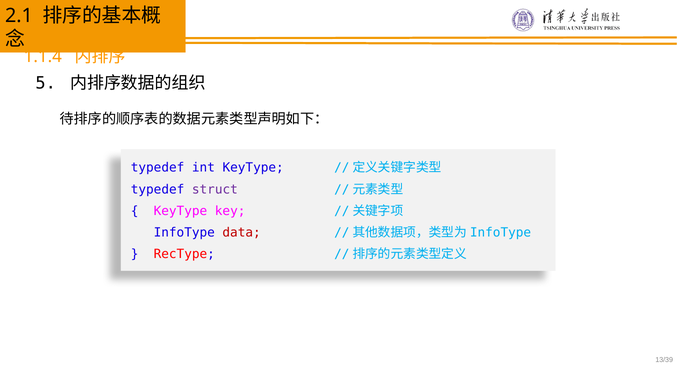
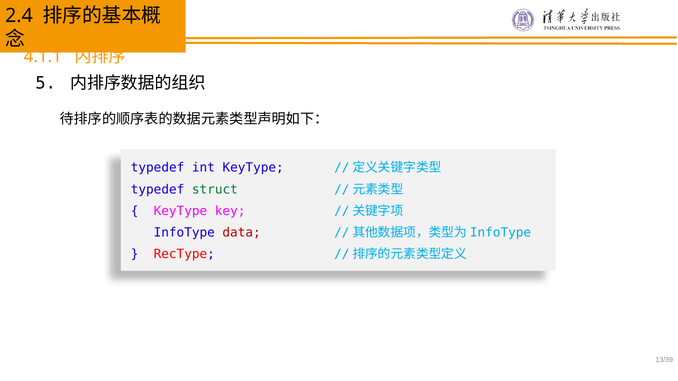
2.1: 2.1 -> 2.4
1.1.4: 1.1.4 -> 4.1.1
struct colour: purple -> green
